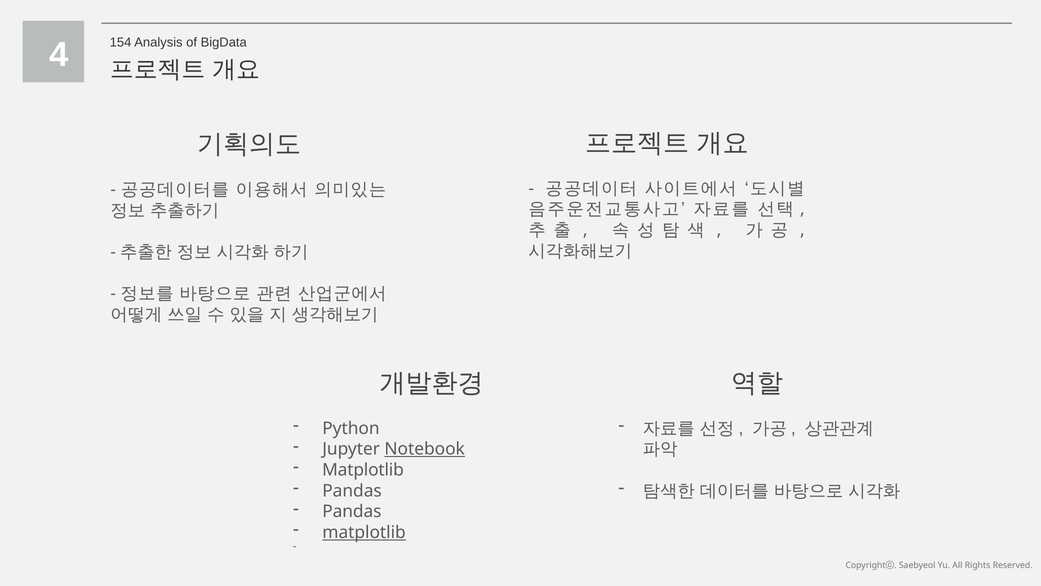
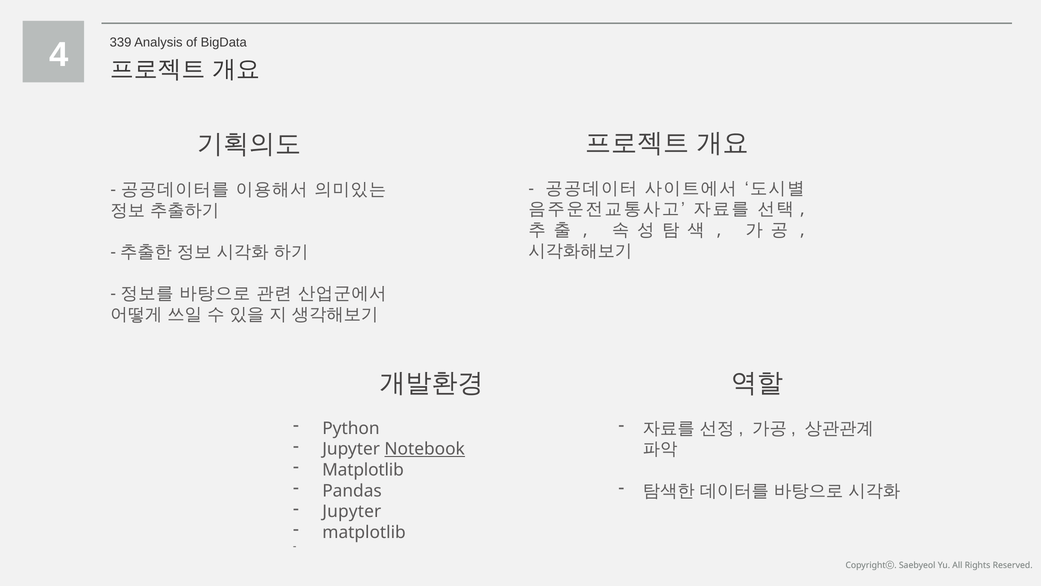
154: 154 -> 339
Pandas at (352, 511): Pandas -> Jupyter
matplotlib at (364, 532) underline: present -> none
